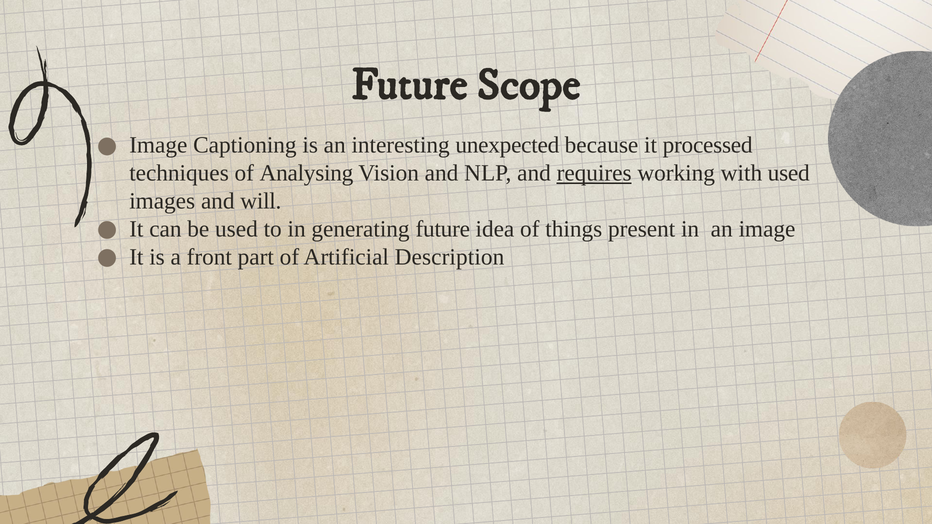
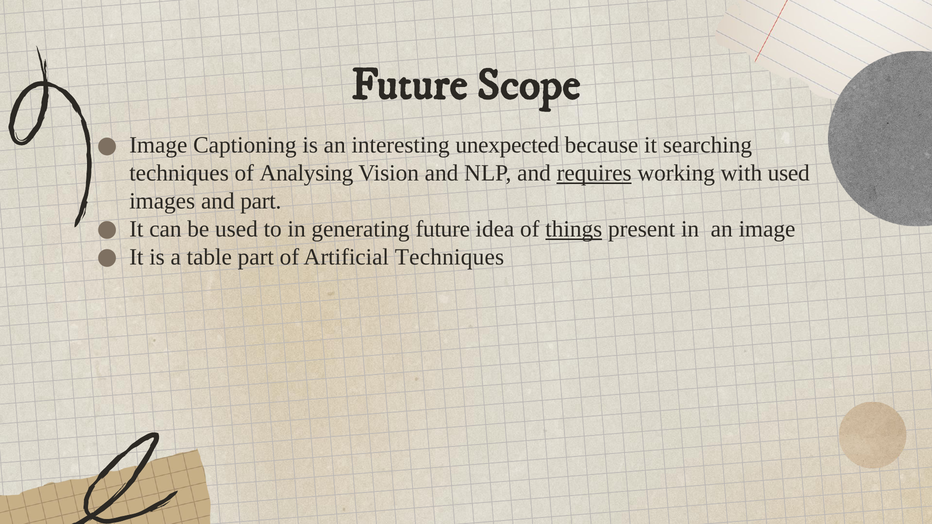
processed: processed -> searching
and will: will -> part
things underline: none -> present
front: front -> table
Artificial Description: Description -> Techniques
